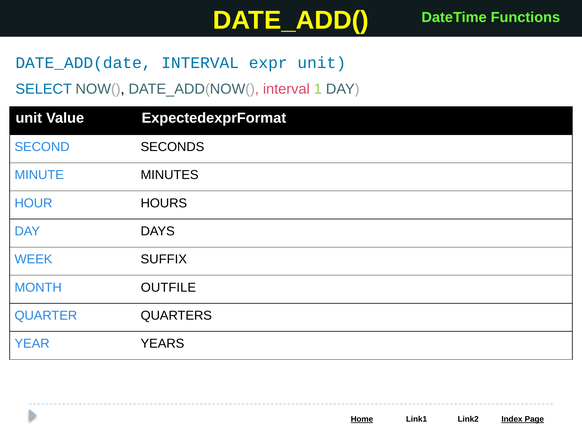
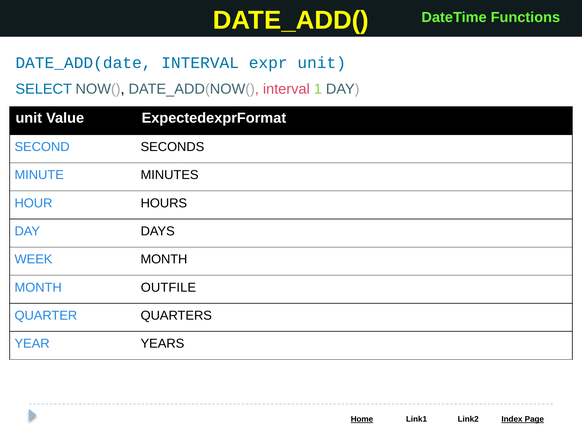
WEEK SUFFIX: SUFFIX -> MONTH
